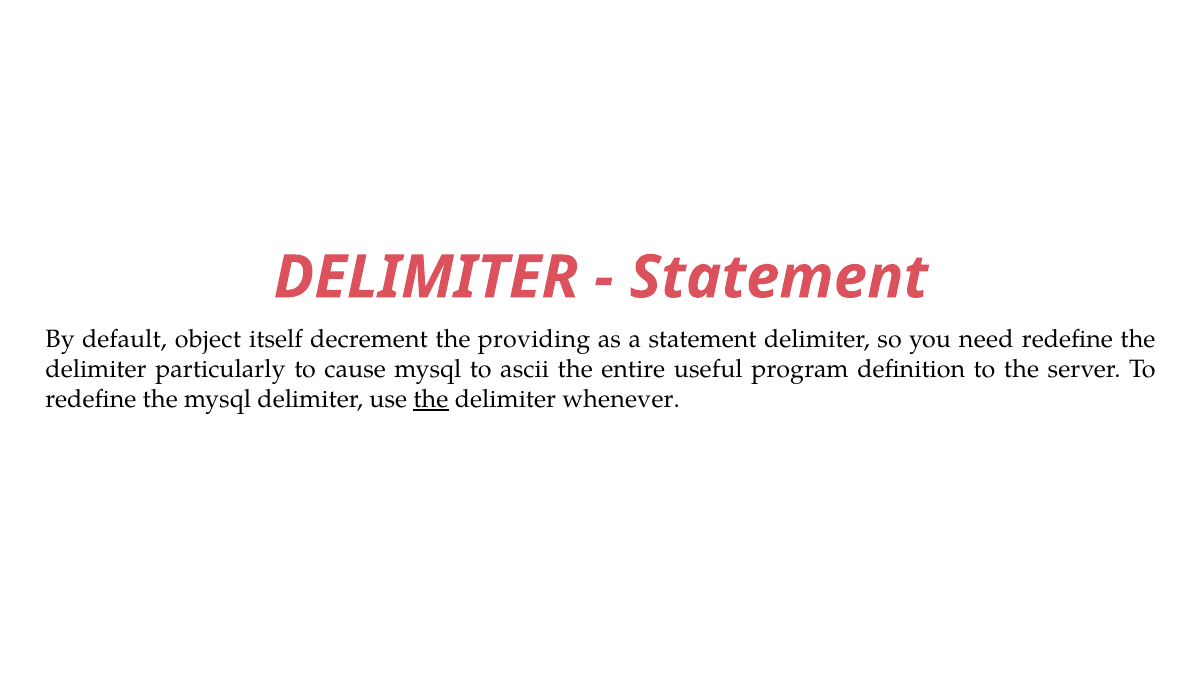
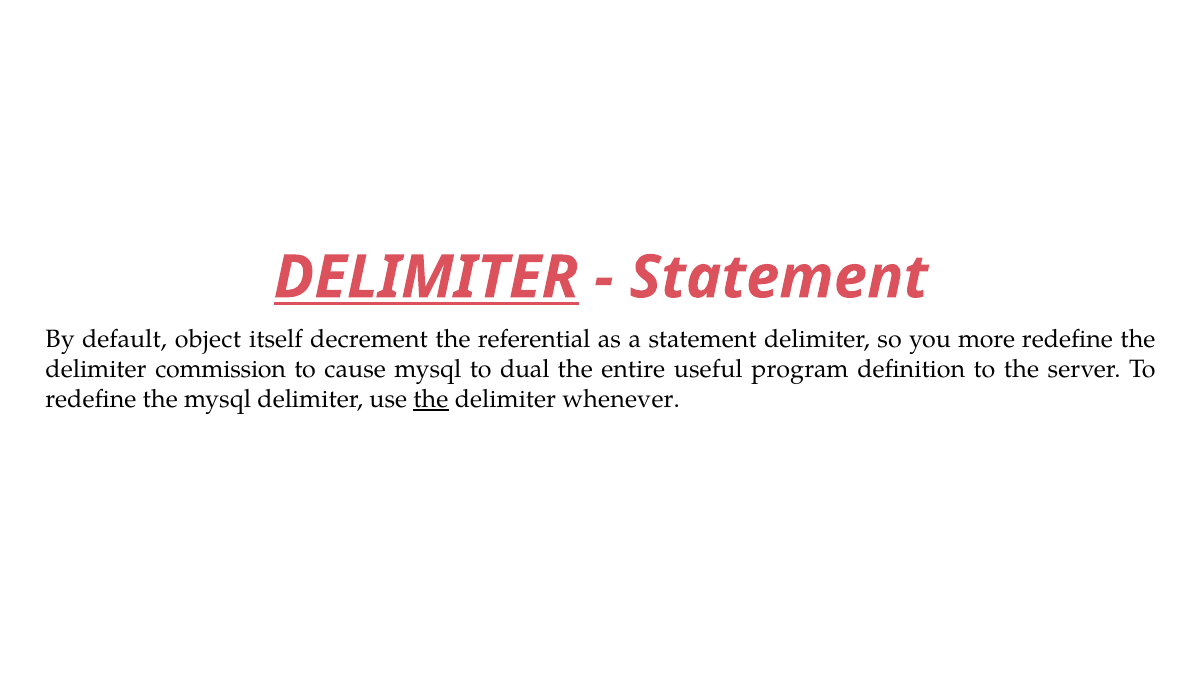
DELIMITER at (426, 278) underline: none -> present
providing: providing -> referential
need: need -> more
particularly: particularly -> commission
ascii: ascii -> dual
